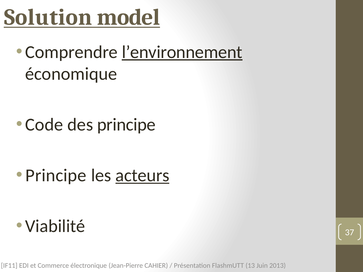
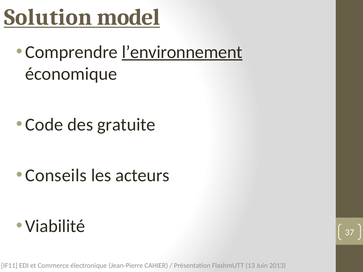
des principe: principe -> gratuite
Principe at (56, 176): Principe -> Conseils
acteurs underline: present -> none
